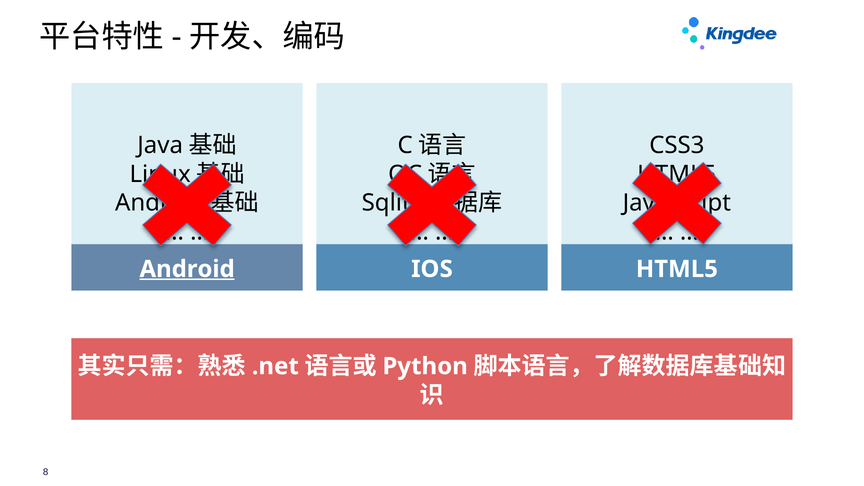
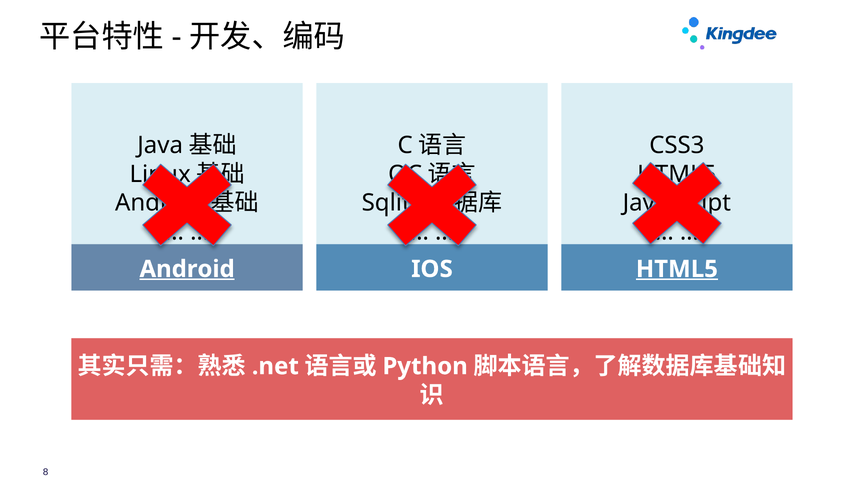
HTML5 at (677, 269) underline: none -> present
